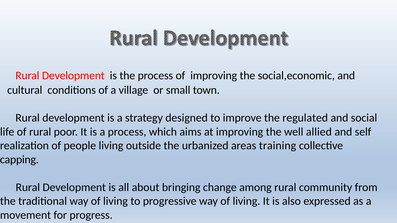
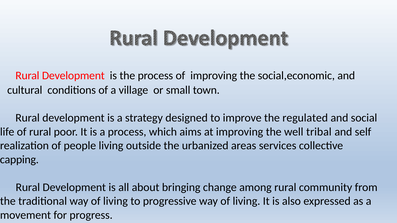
allied: allied -> tribal
training: training -> services
